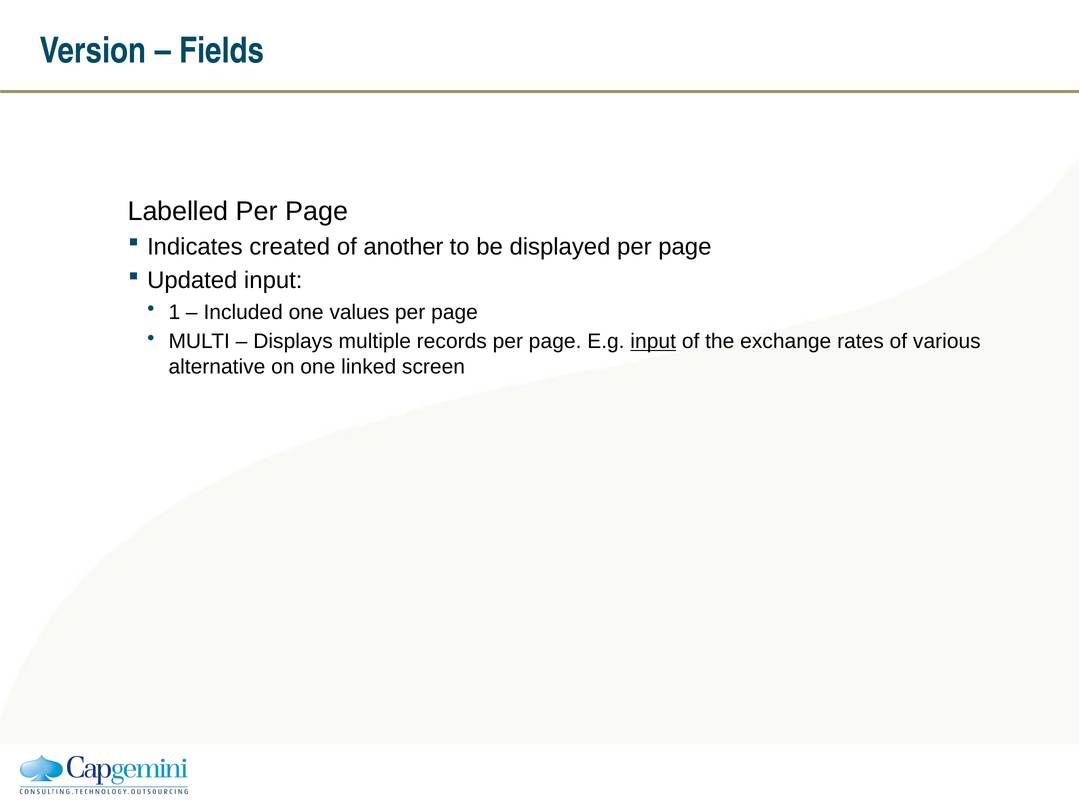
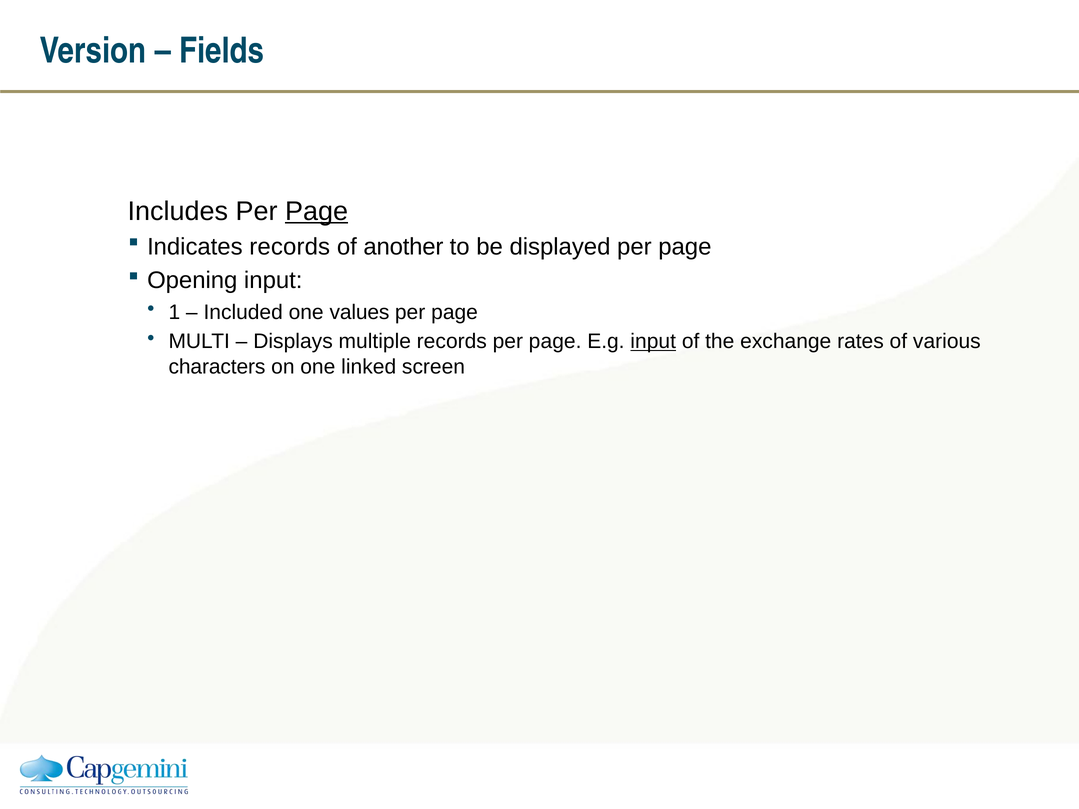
Labelled: Labelled -> Includes
Page at (317, 211) underline: none -> present
Indicates created: created -> records
Updated: Updated -> Opening
alternative: alternative -> characters
